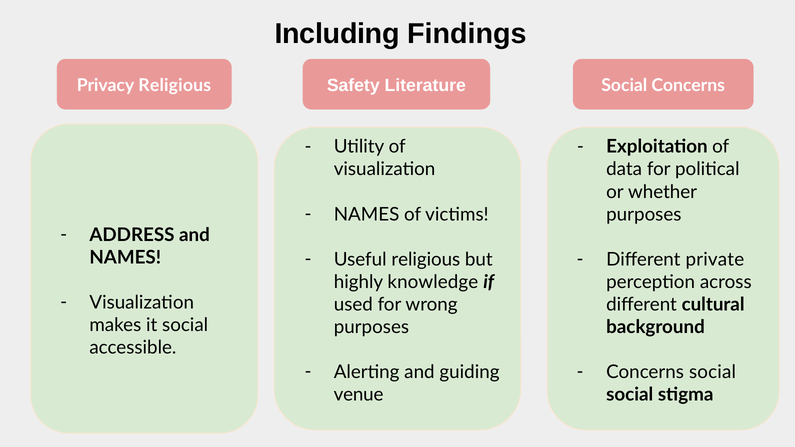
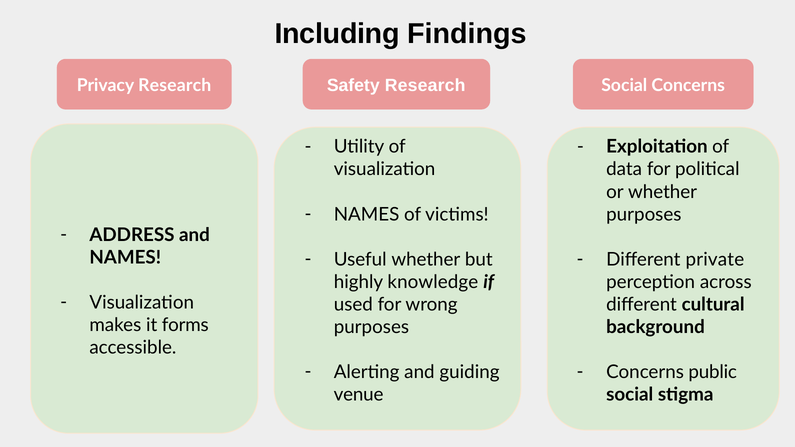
Privacy Religious: Religious -> Research
Safety Literature: Literature -> Research
Useful religious: religious -> whether
it social: social -> forms
Concerns social: social -> public
